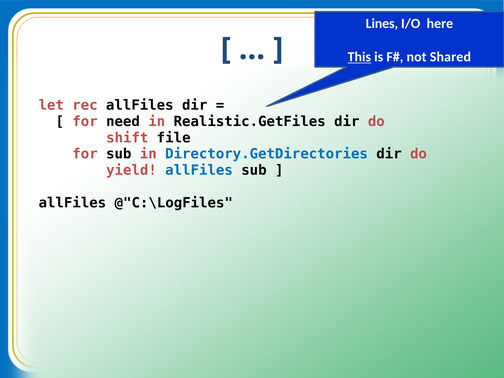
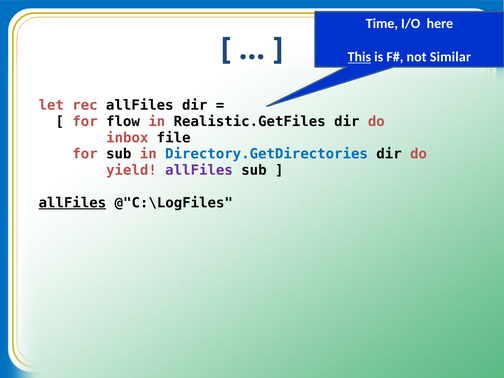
Lines: Lines -> Time
Shared: Shared -> Similar
need: need -> flow
shift: shift -> inbox
allFiles at (199, 170) colour: blue -> purple
allFiles at (72, 203) underline: none -> present
